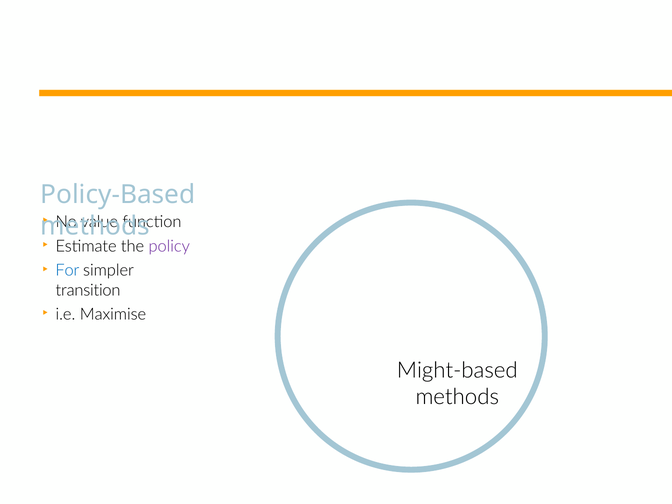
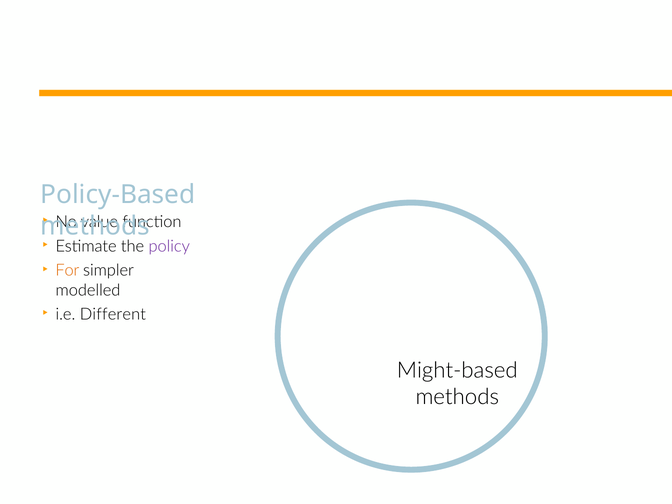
For colour: blue -> orange
transition: transition -> modelled
Maximise: Maximise -> Different
